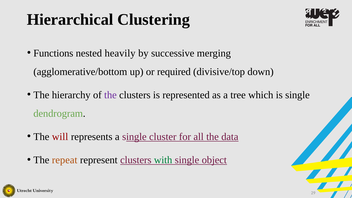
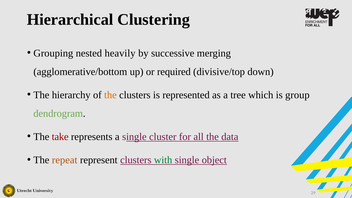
Functions: Functions -> Grouping
the at (110, 95) colour: purple -> orange
is single: single -> group
will: will -> take
